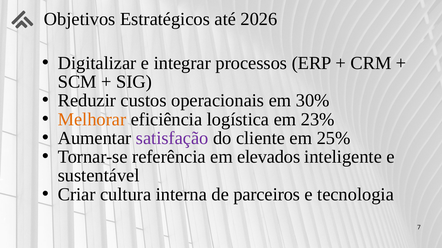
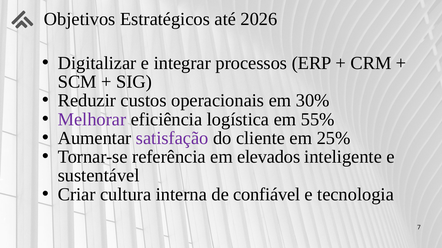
Melhorar colour: orange -> purple
23%: 23% -> 55%
parceiros: parceiros -> confiável
